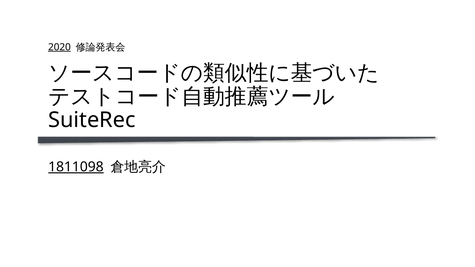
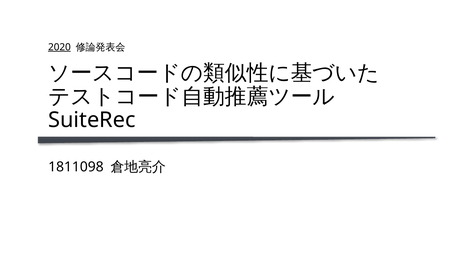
1811098 underline: present -> none
